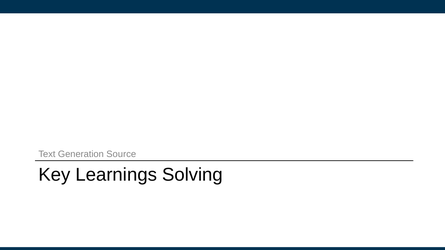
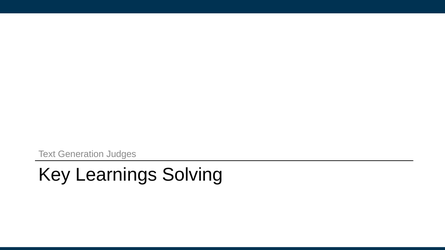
Source: Source -> Judges
